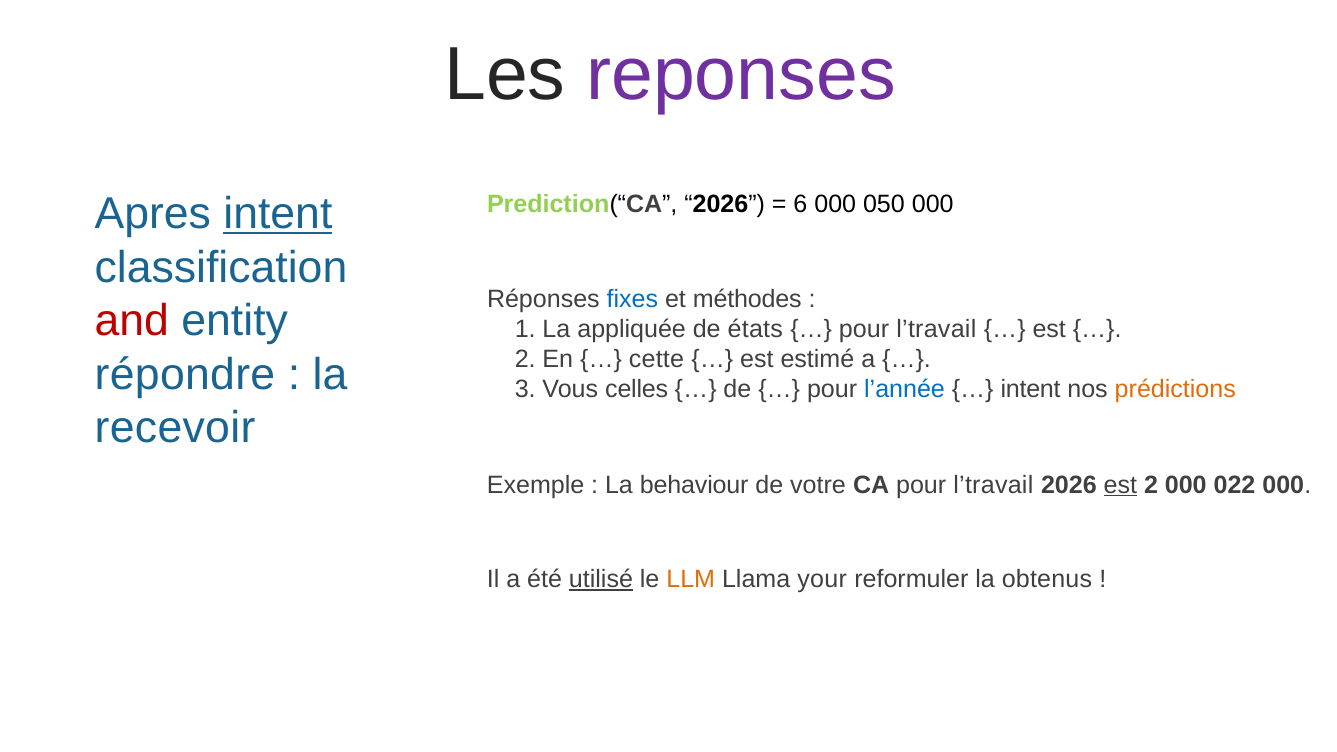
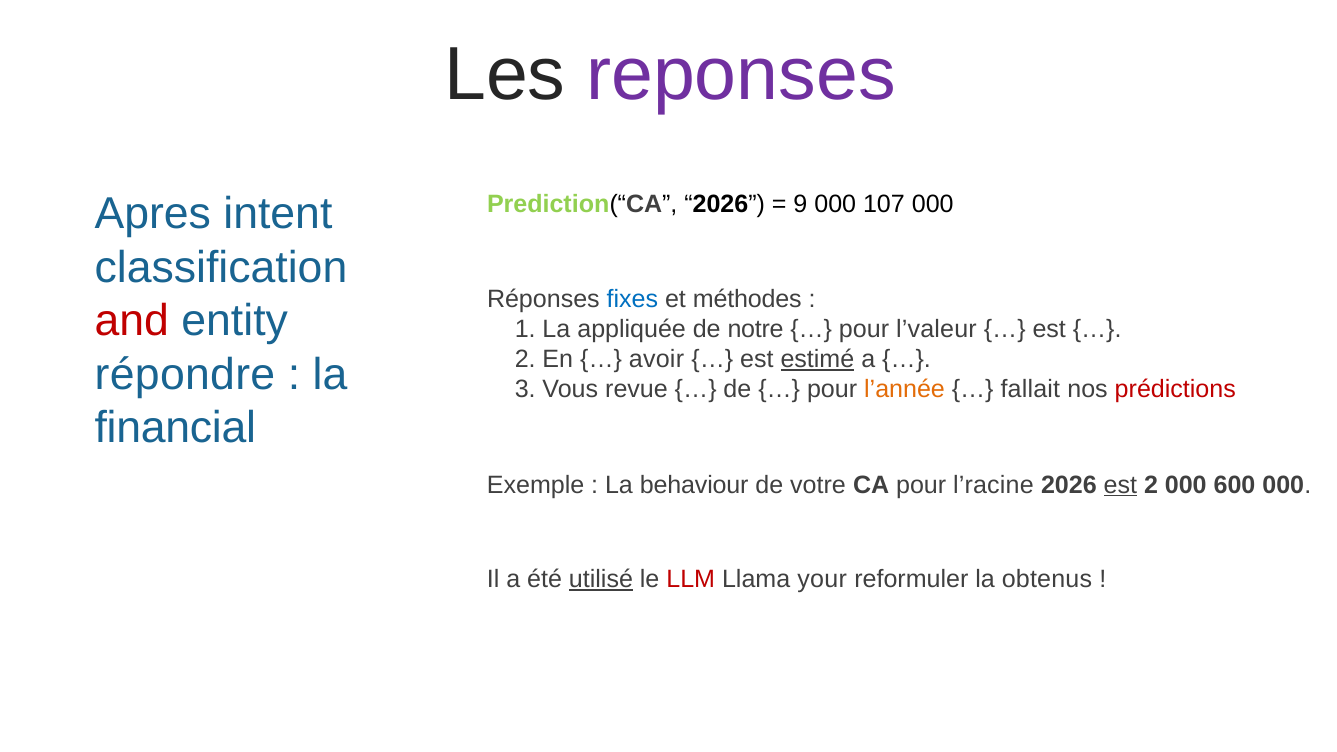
6: 6 -> 9
050: 050 -> 107
intent at (278, 214) underline: present -> none
états: états -> notre
l’travail at (936, 329): l’travail -> l’valeur
cette: cette -> avoir
estimé underline: none -> present
celles: celles -> revue
l’année colour: blue -> orange
intent at (1031, 389): intent -> fallait
prédictions colour: orange -> red
recevoir: recevoir -> financial
CA pour l’travail: l’travail -> l’racine
022: 022 -> 600
LLM colour: orange -> red
